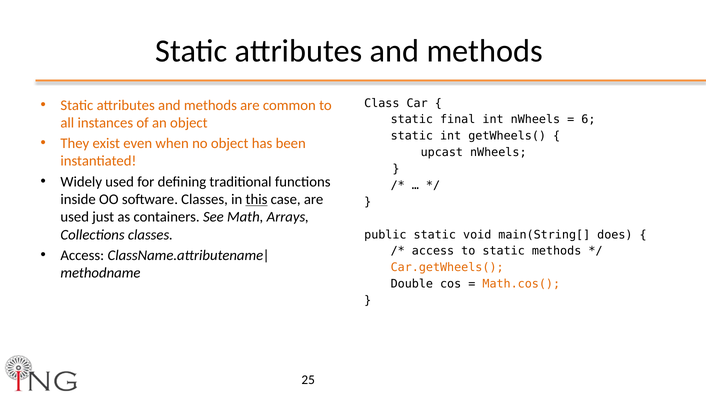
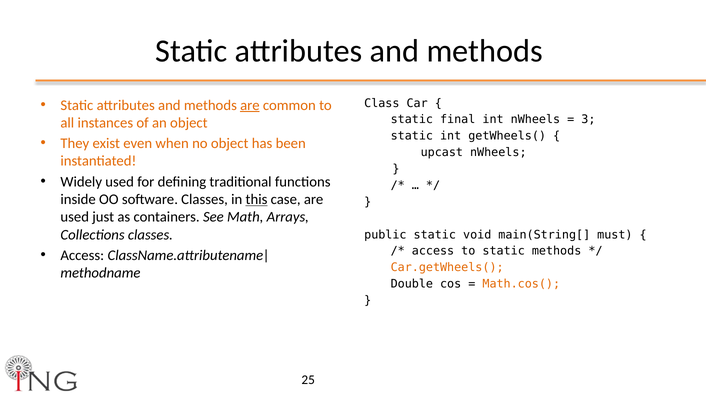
are at (250, 105) underline: none -> present
6: 6 -> 3
does: does -> must
